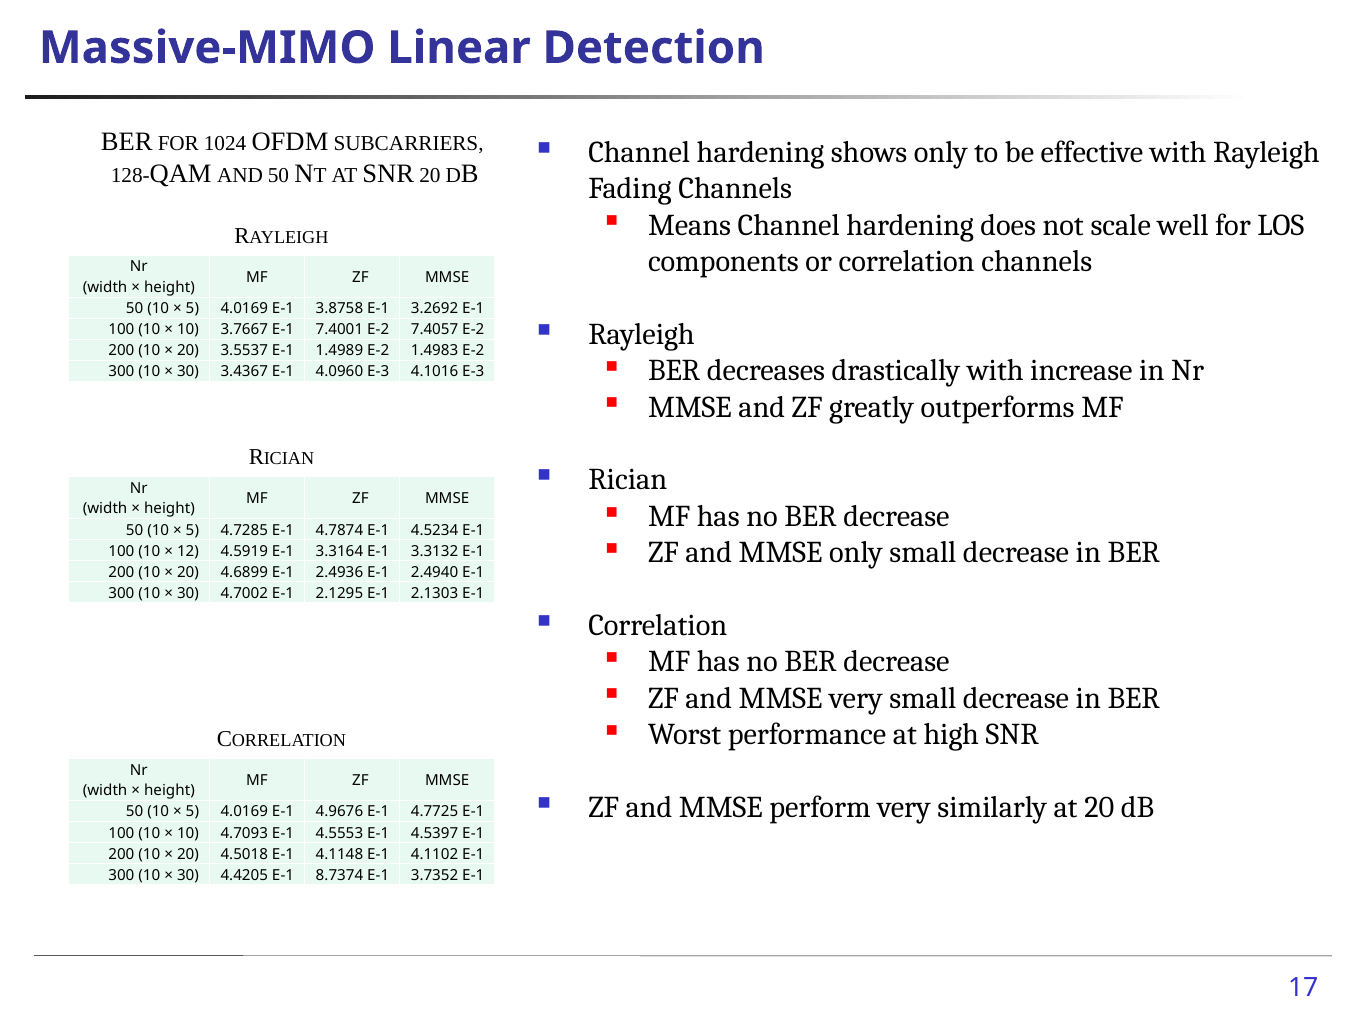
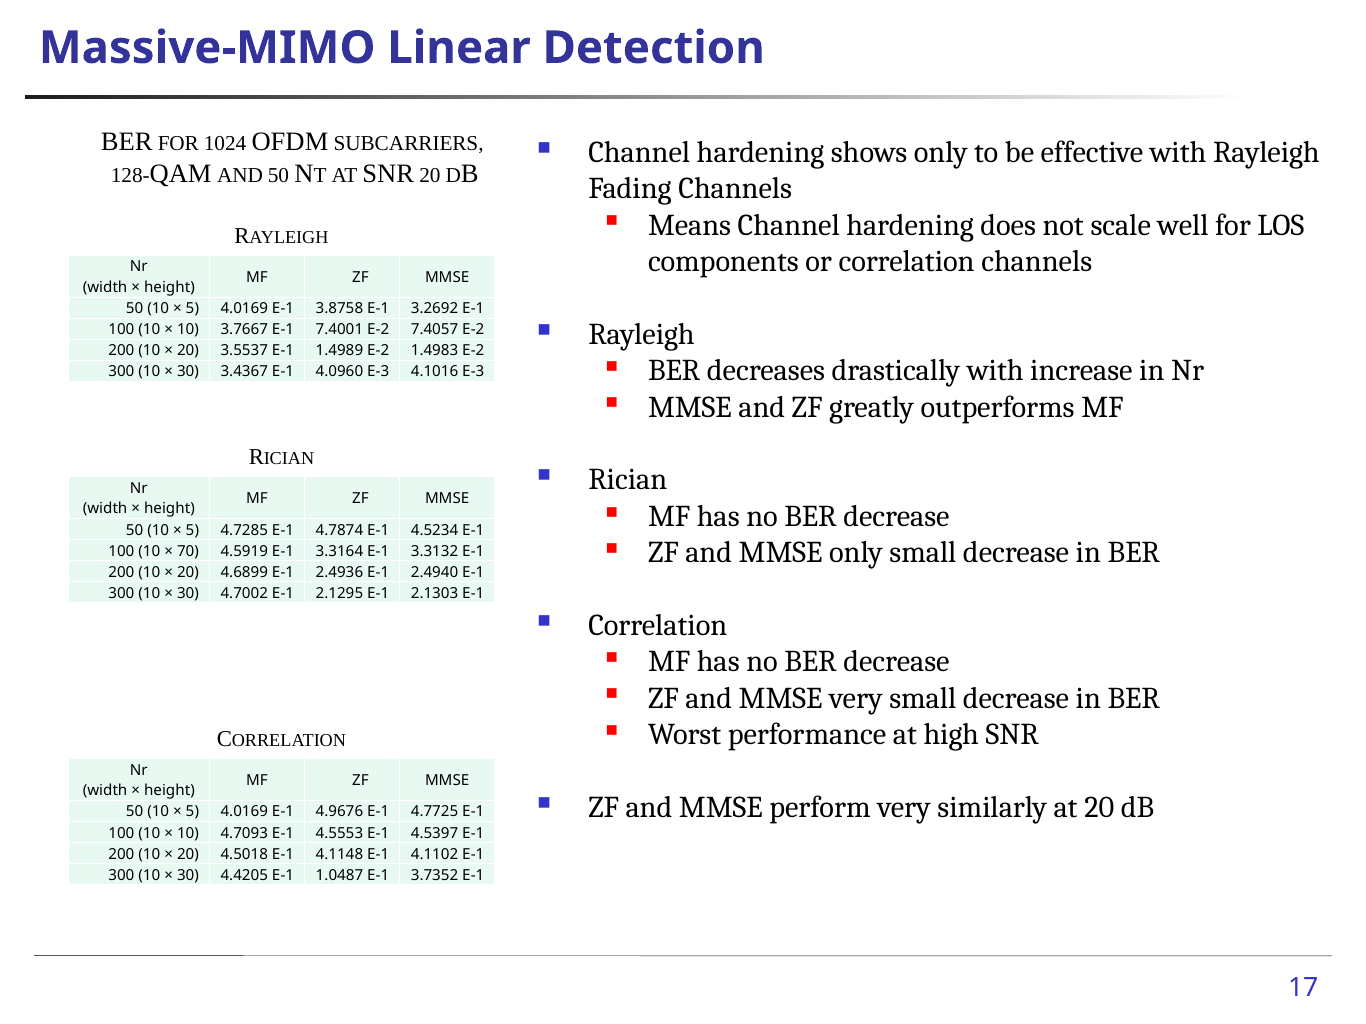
12: 12 -> 70
8.7374: 8.7374 -> 1.0487
